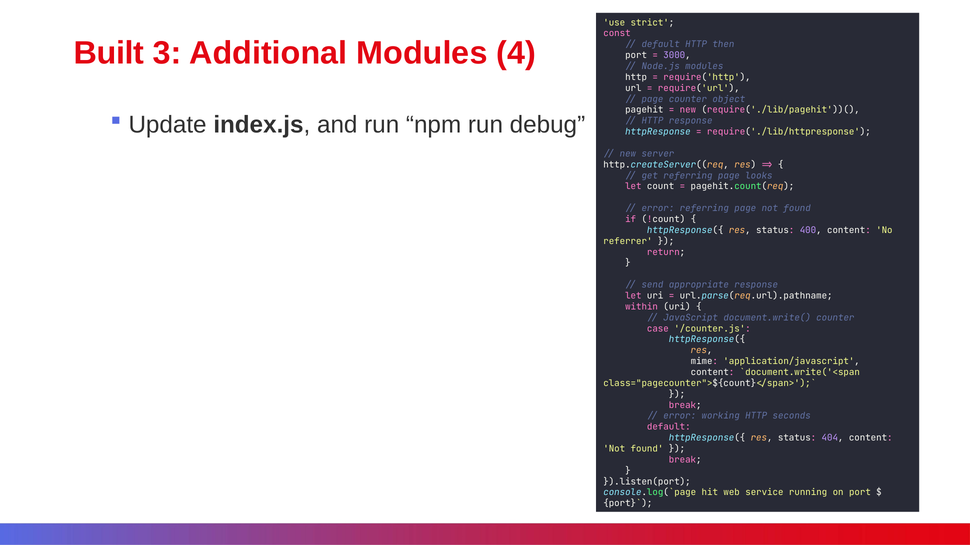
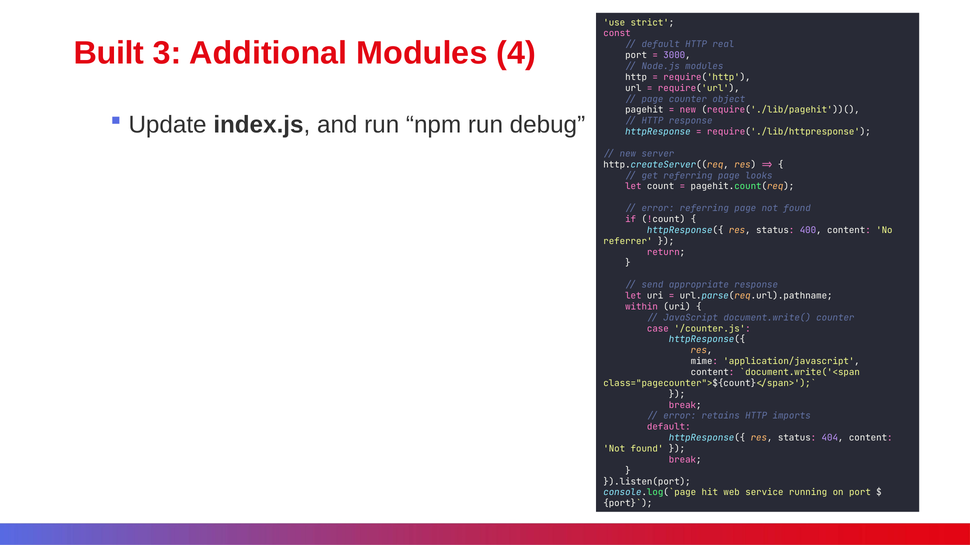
then: then -> real
working: working -> retains
seconds: seconds -> imports
